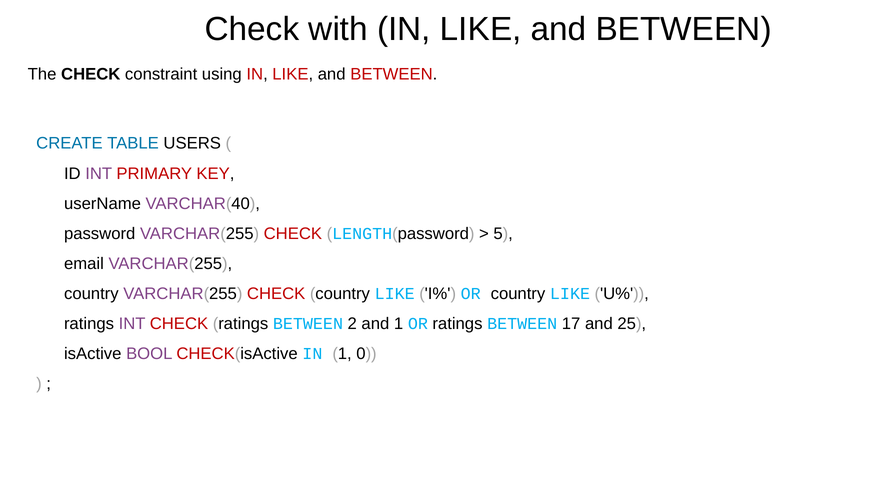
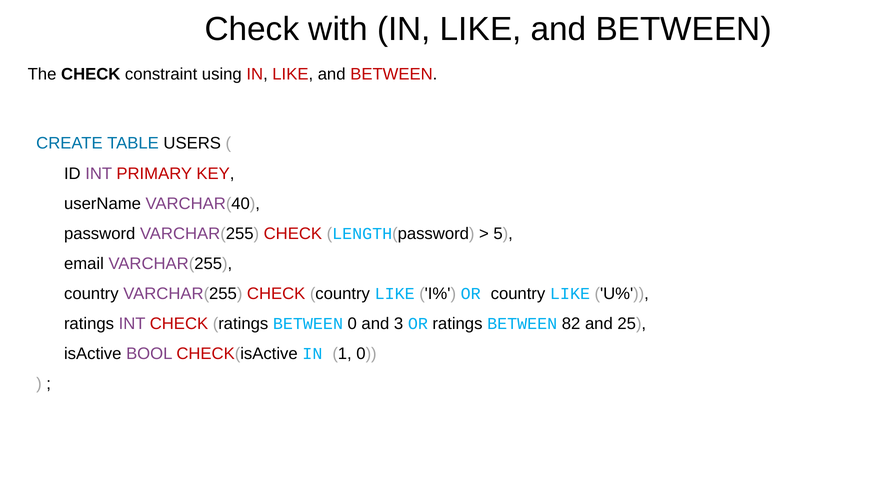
BETWEEN 2: 2 -> 0
and 1: 1 -> 3
17: 17 -> 82
